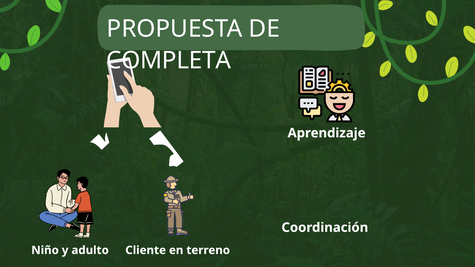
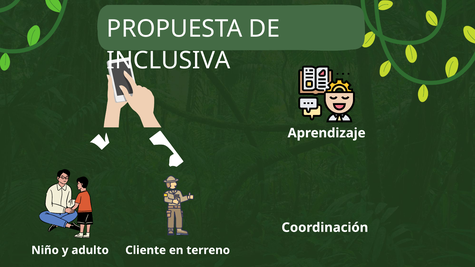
COMPLETA: COMPLETA -> INCLUSIVA
